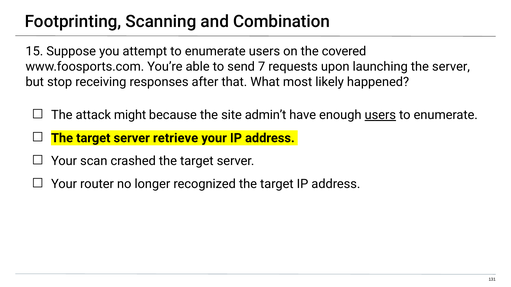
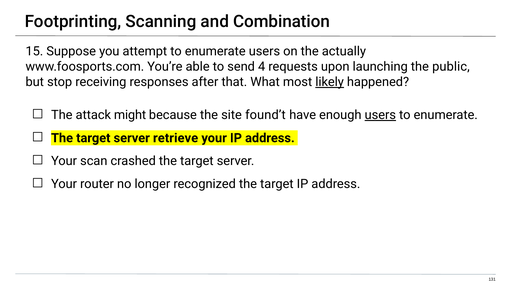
covered: covered -> actually
7: 7 -> 4
the server: server -> public
likely underline: none -> present
admin’t: admin’t -> found’t
